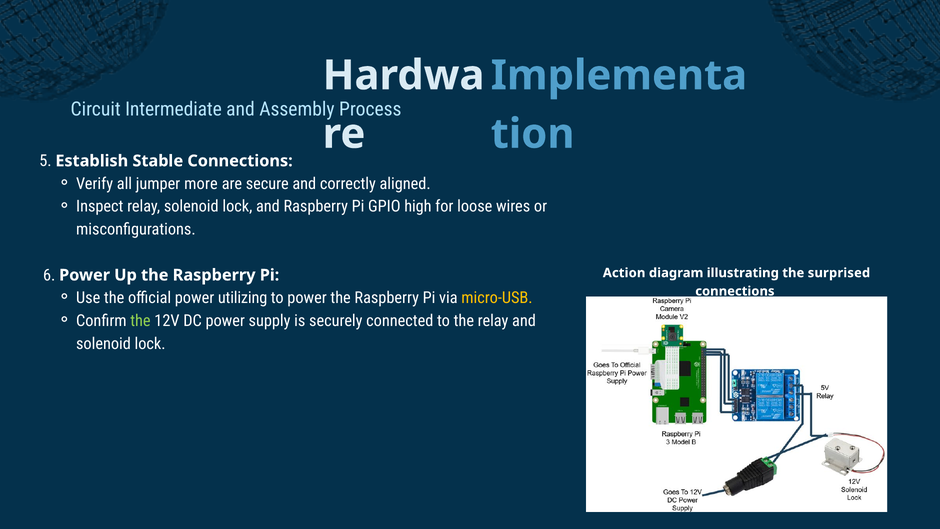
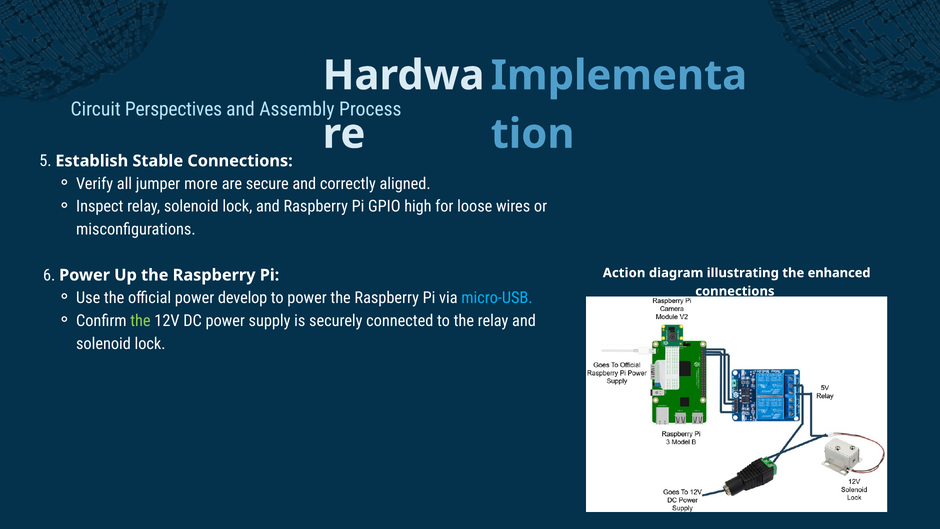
Intermediate: Intermediate -> Perspectives
surprised: surprised -> enhanced
utilizing: utilizing -> develop
micro-USB colour: yellow -> light blue
